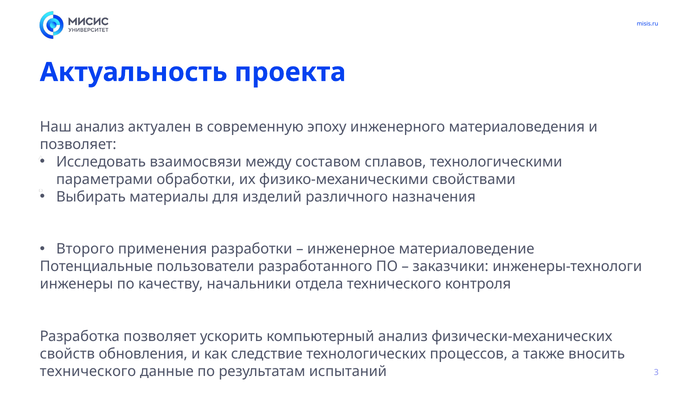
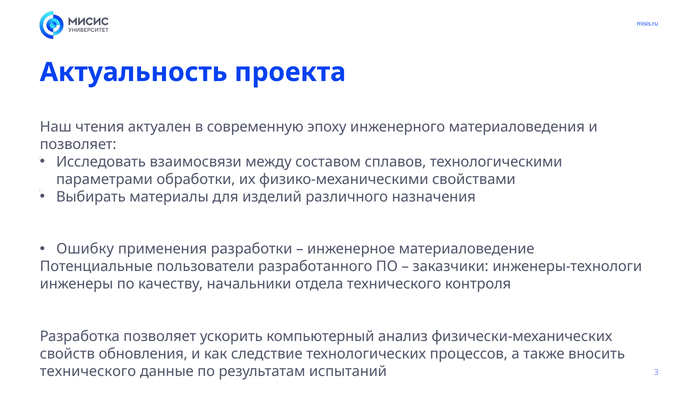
Наш анализ: анализ -> чтения
Второго: Второго -> Ошибку
